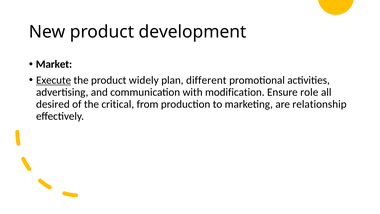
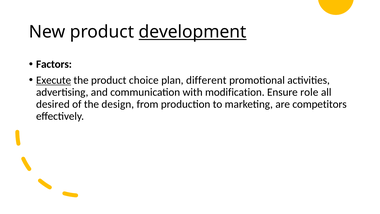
development underline: none -> present
Market: Market -> Factors
widely: widely -> choice
critical: critical -> design
relationship: relationship -> competitors
